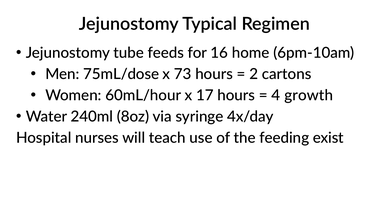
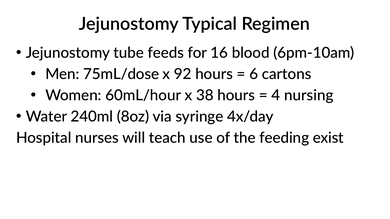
home: home -> blood
73: 73 -> 92
2: 2 -> 6
17: 17 -> 38
growth: growth -> nursing
